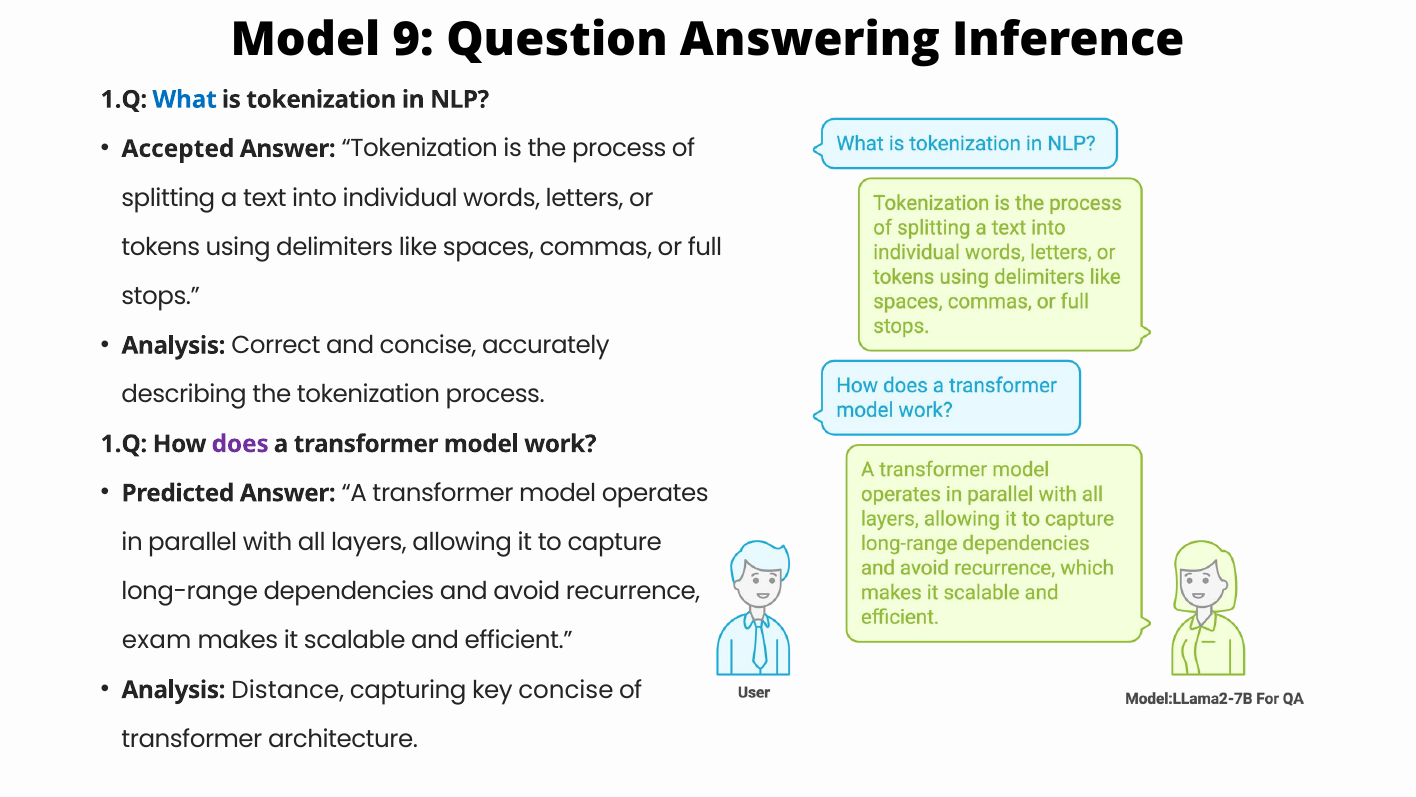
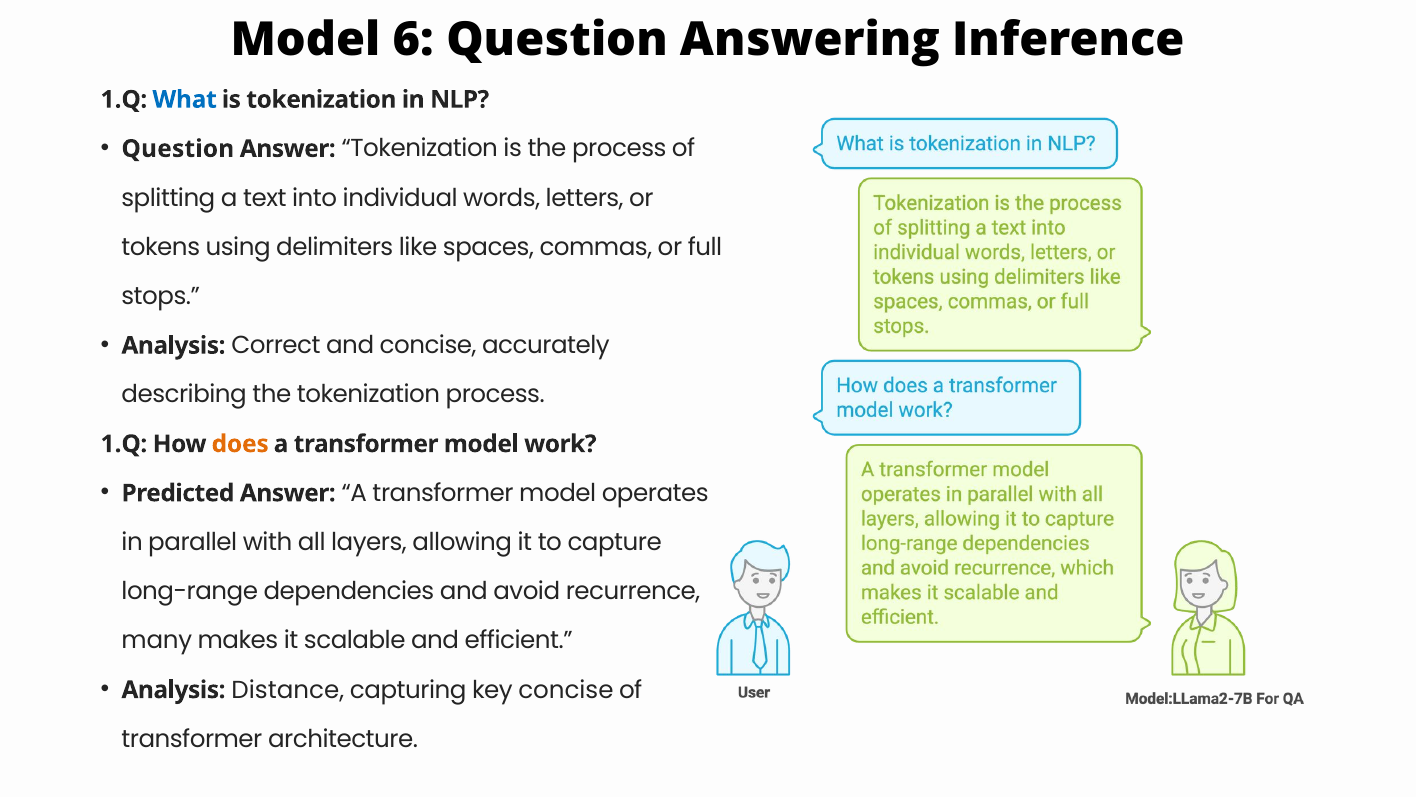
9: 9 -> 6
Accepted at (178, 149): Accepted -> Question
does colour: purple -> orange
exam: exam -> many
